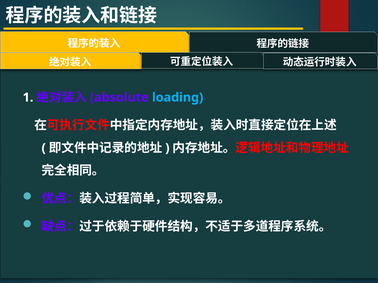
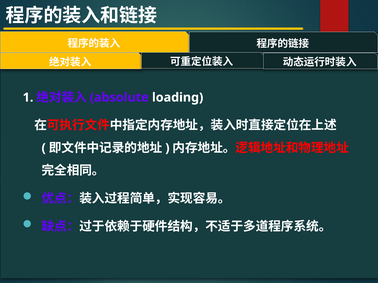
loading colour: light blue -> white
